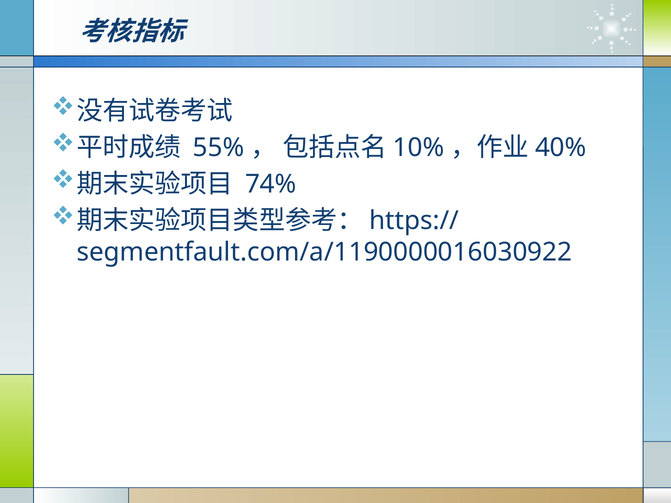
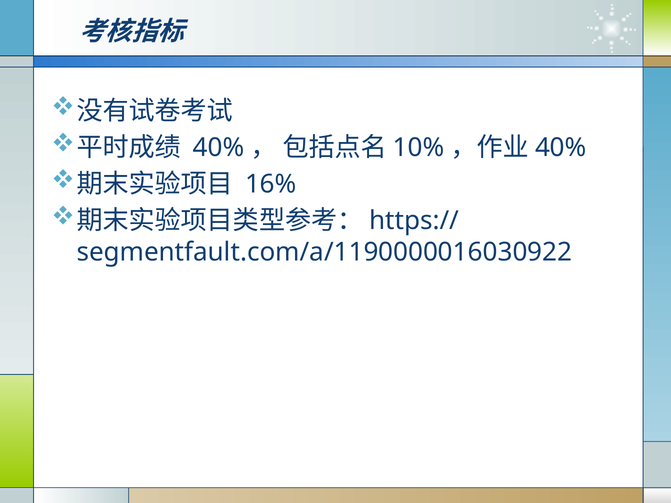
55% at (219, 148): 55% -> 40%
74%: 74% -> 16%
